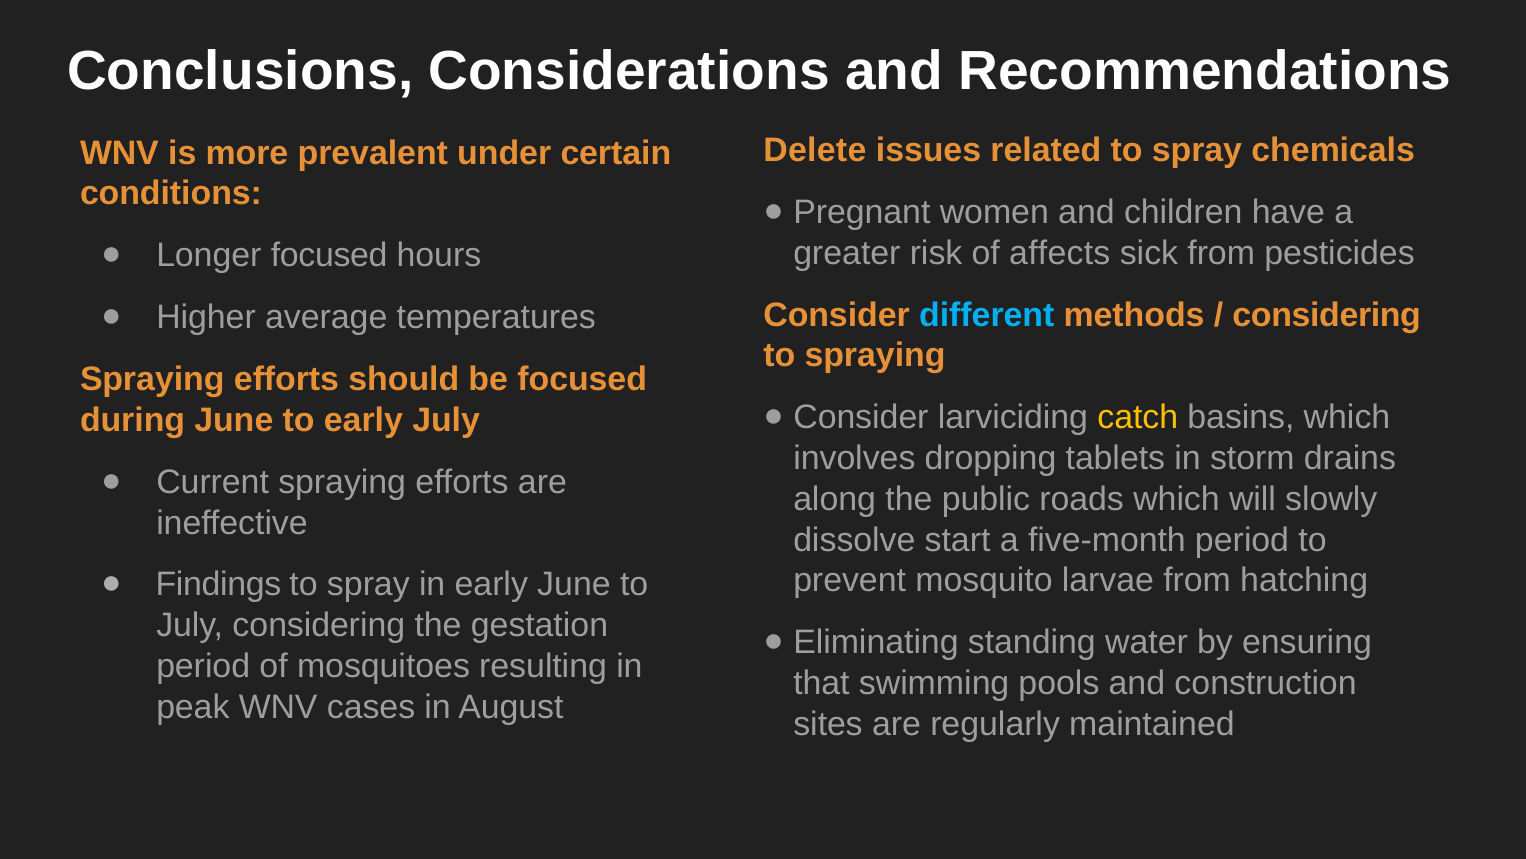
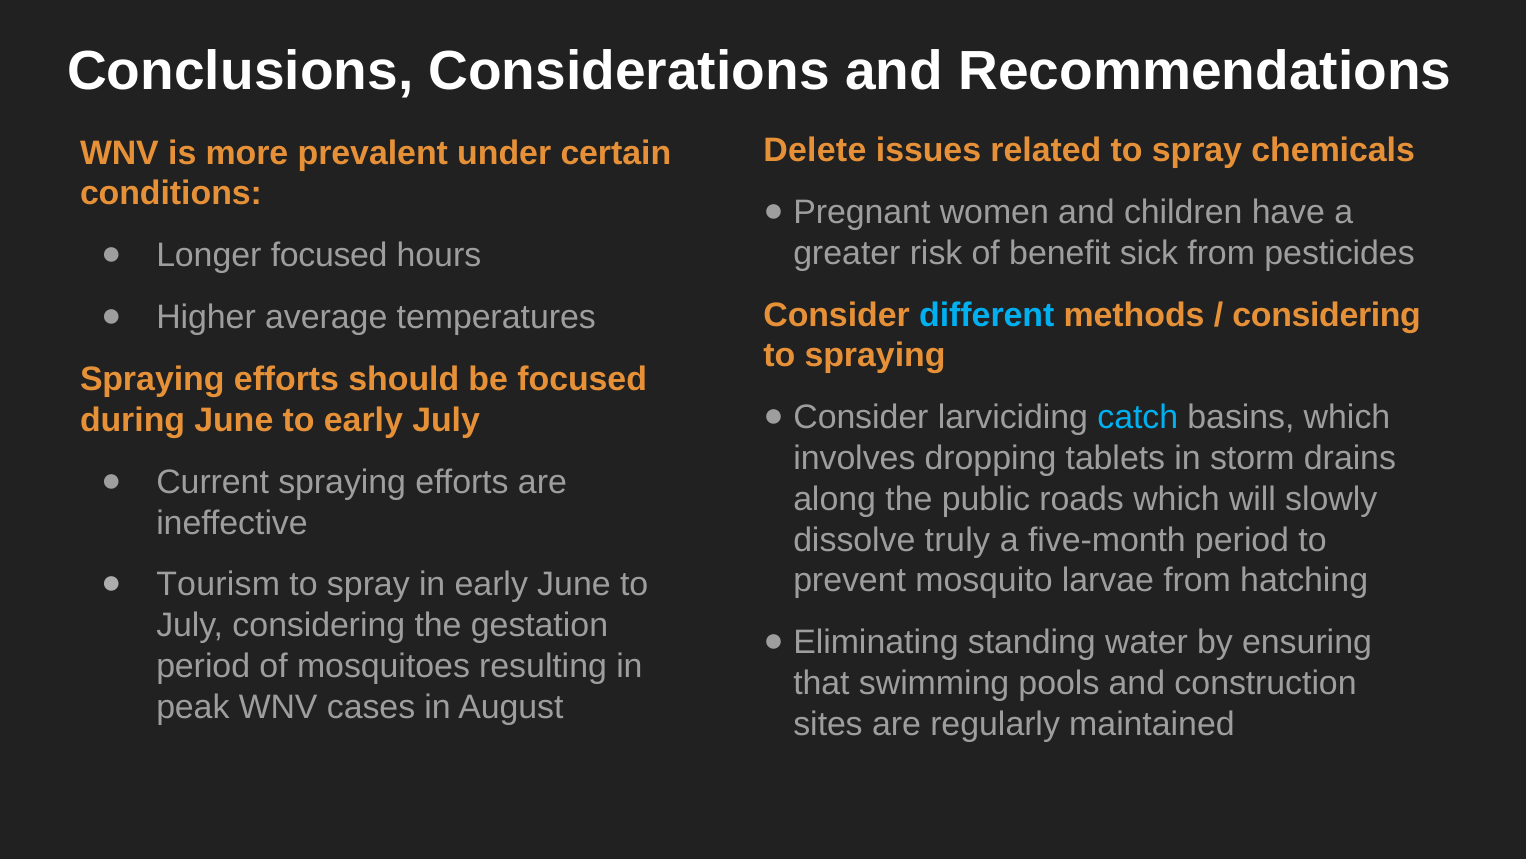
affects: affects -> benefit
catch colour: yellow -> light blue
start: start -> truly
Findings: Findings -> Tourism
